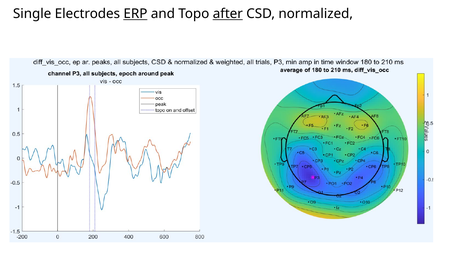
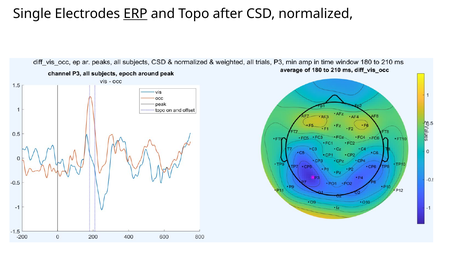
after underline: present -> none
